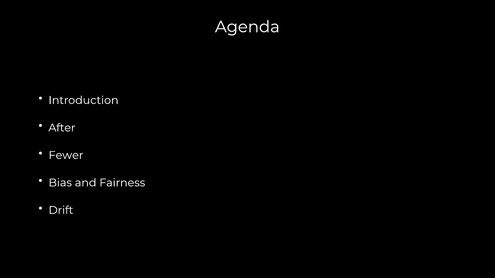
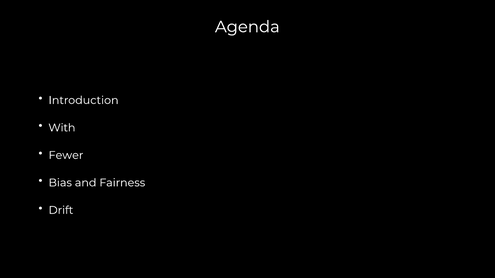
After: After -> With
